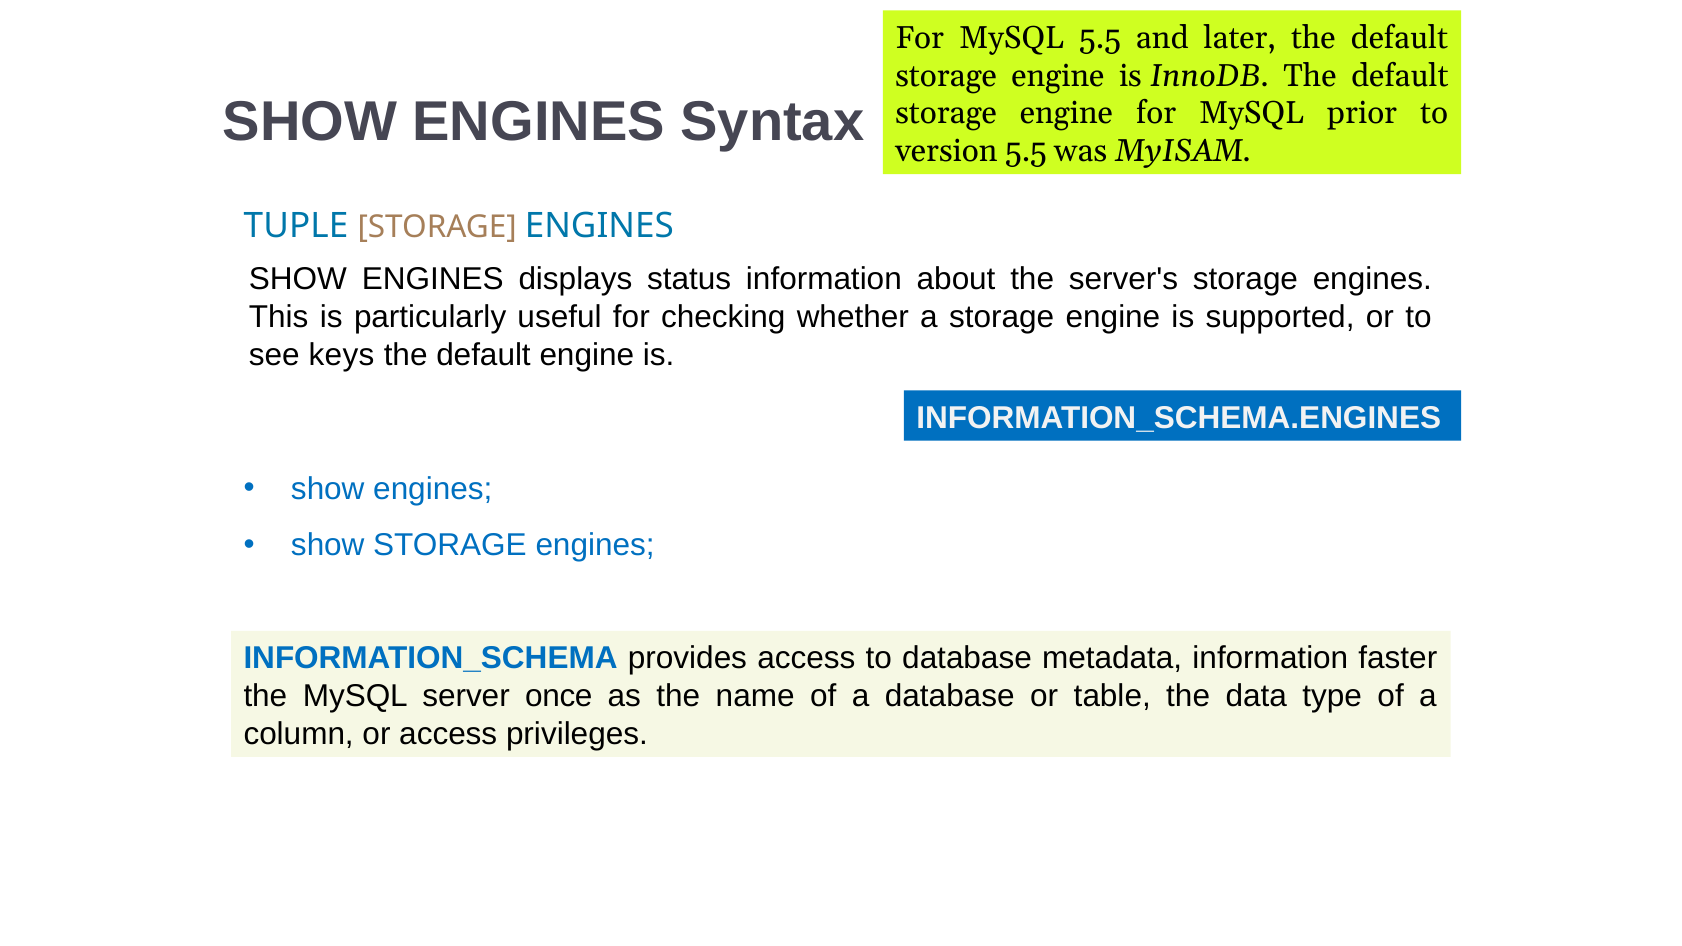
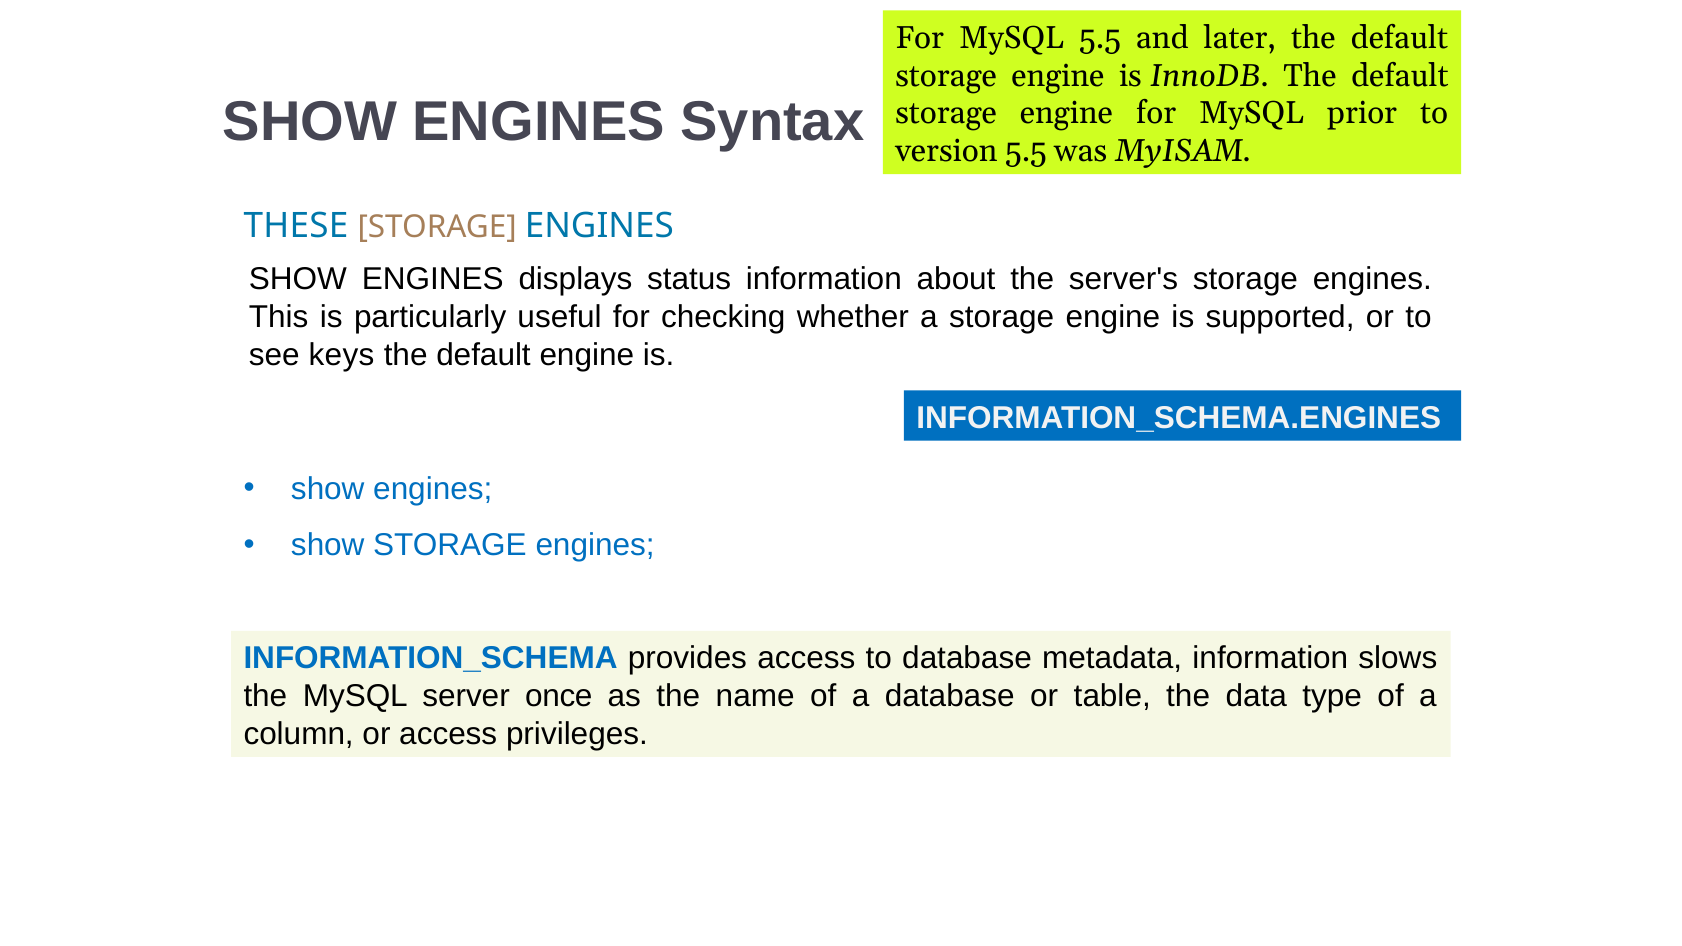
TUPLE: TUPLE -> THESE
faster: faster -> slows
